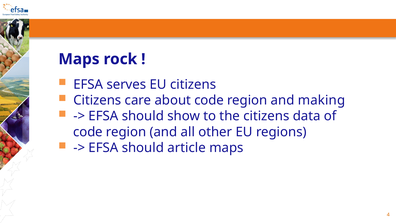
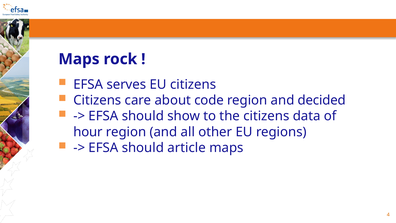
making: making -> decided
code at (88, 132): code -> hour
